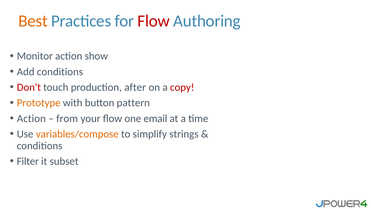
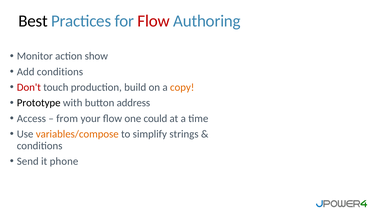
Best colour: orange -> black
after: after -> build
copy colour: red -> orange
Prototype colour: orange -> black
pattern: pattern -> address
Action at (31, 118): Action -> Access
email: email -> could
Filter: Filter -> Send
subset: subset -> phone
